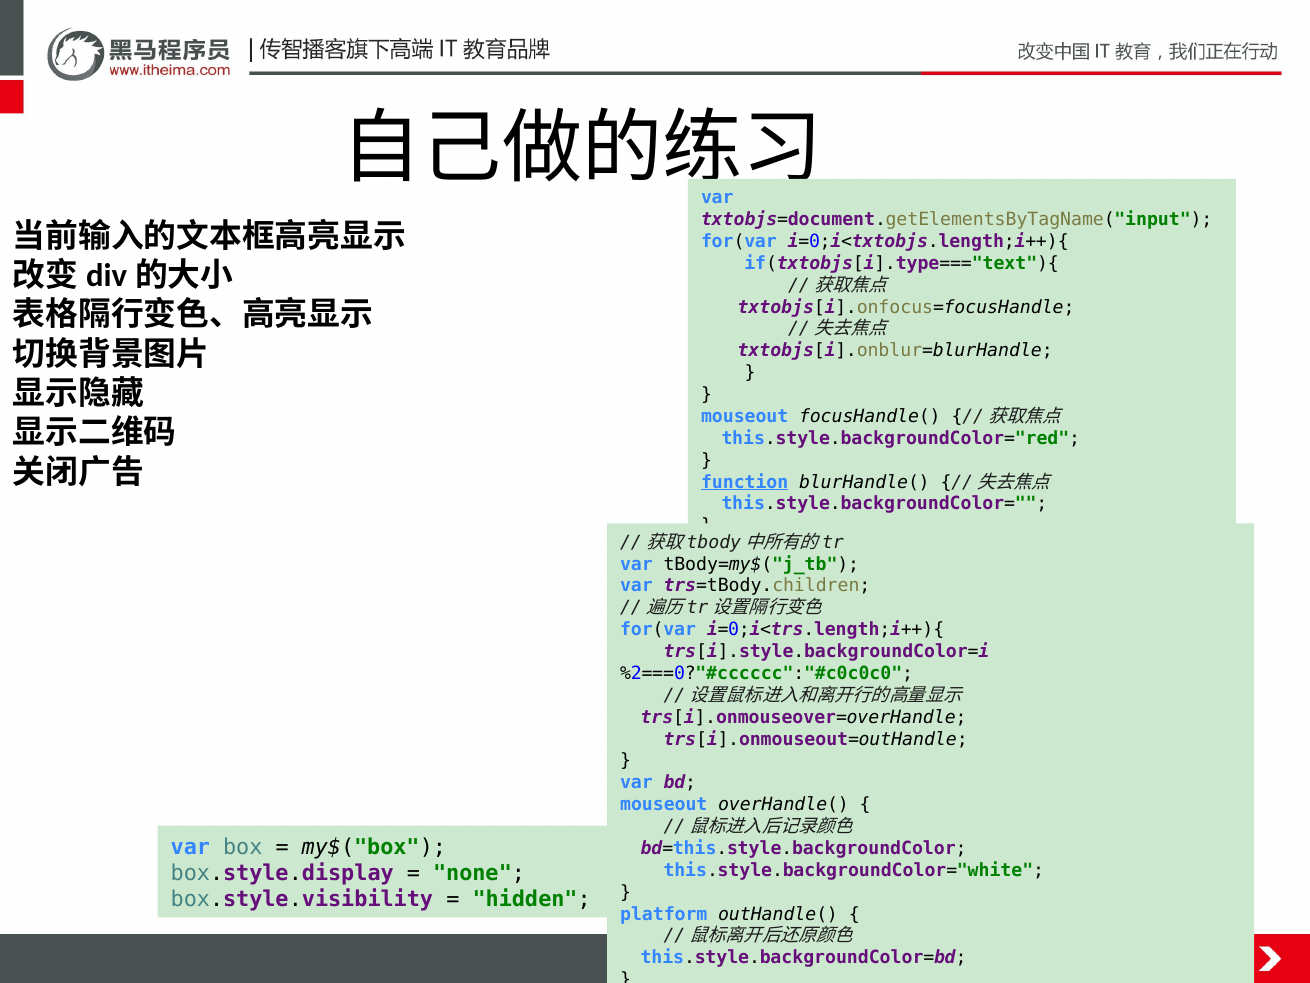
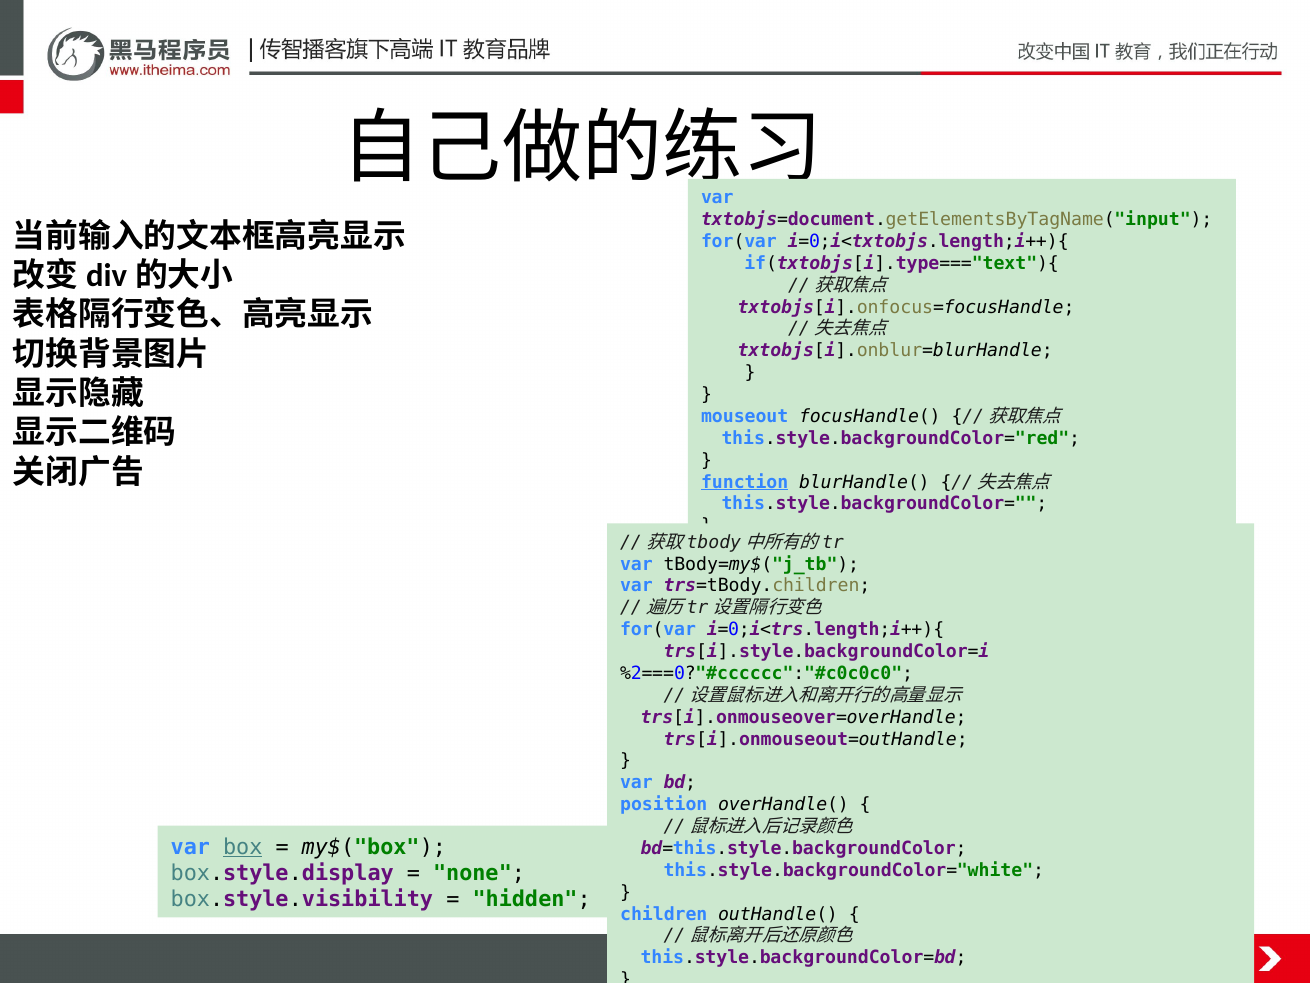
mouseout at (664, 804): mouseout -> position
box underline: none -> present
platform: platform -> children
